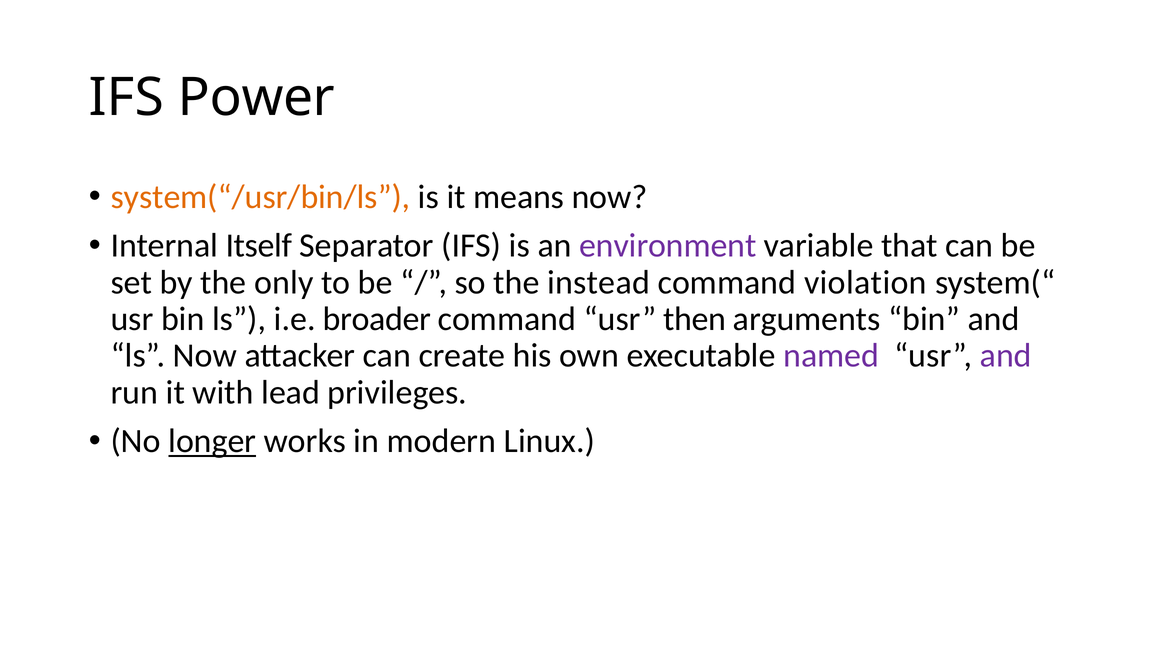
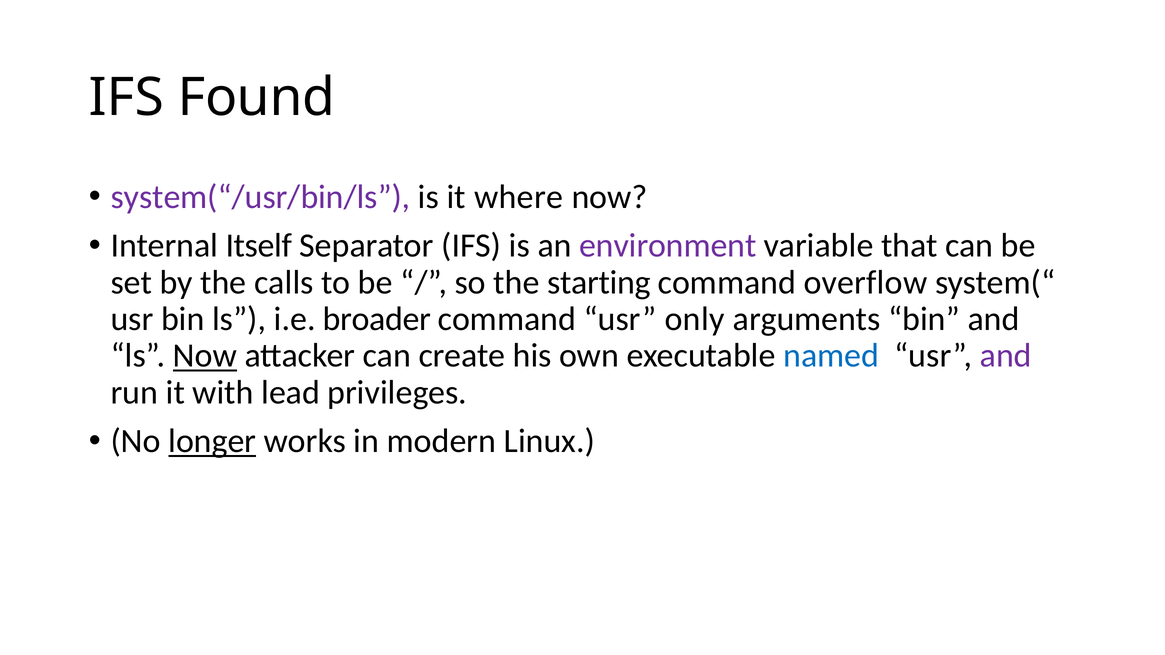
Power: Power -> Found
system(“/usr/bin/ls colour: orange -> purple
means: means -> where
only: only -> calls
instead: instead -> starting
violation: violation -> overflow
then: then -> only
Now at (205, 356) underline: none -> present
named colour: purple -> blue
